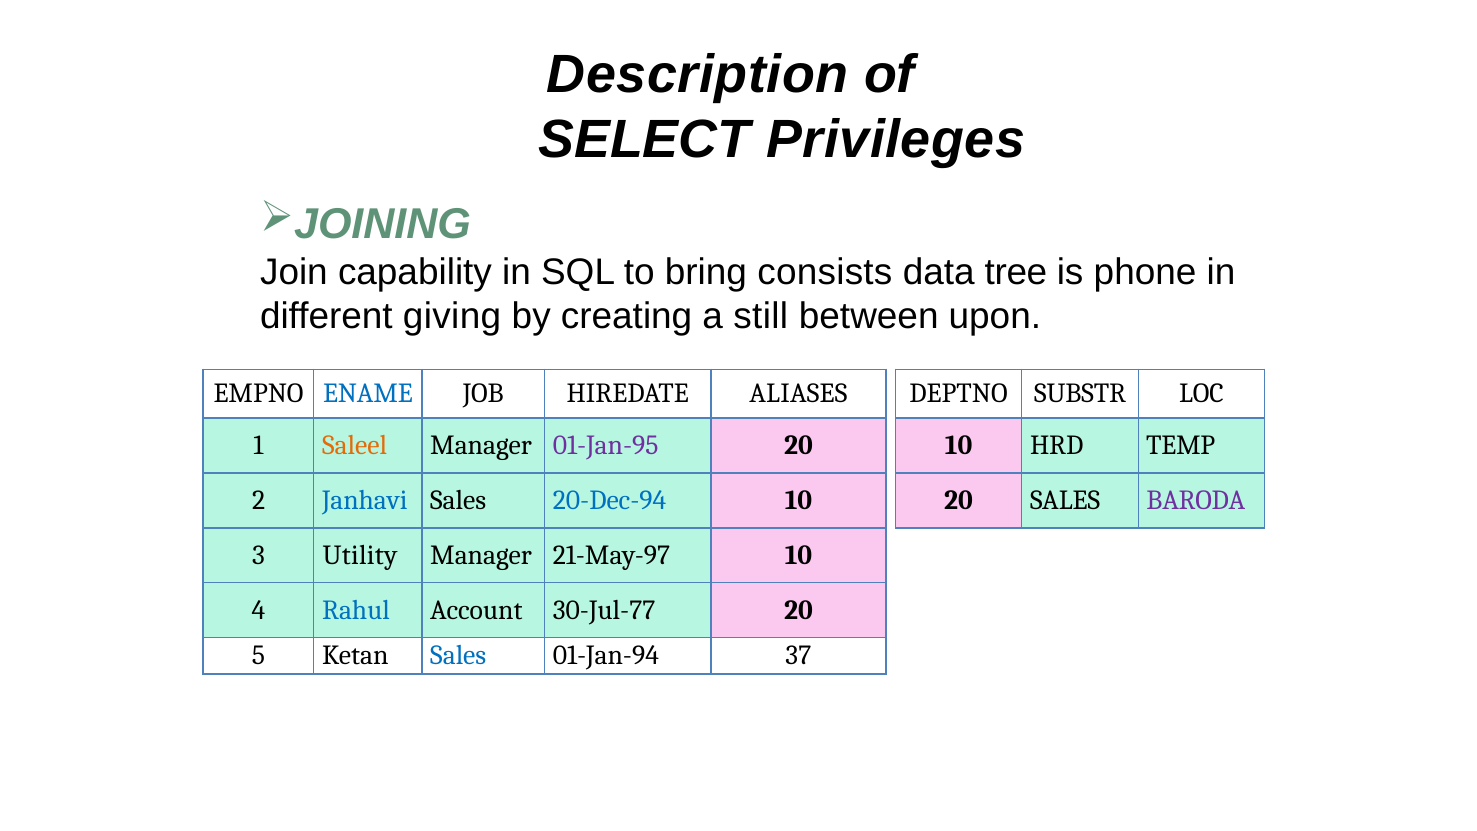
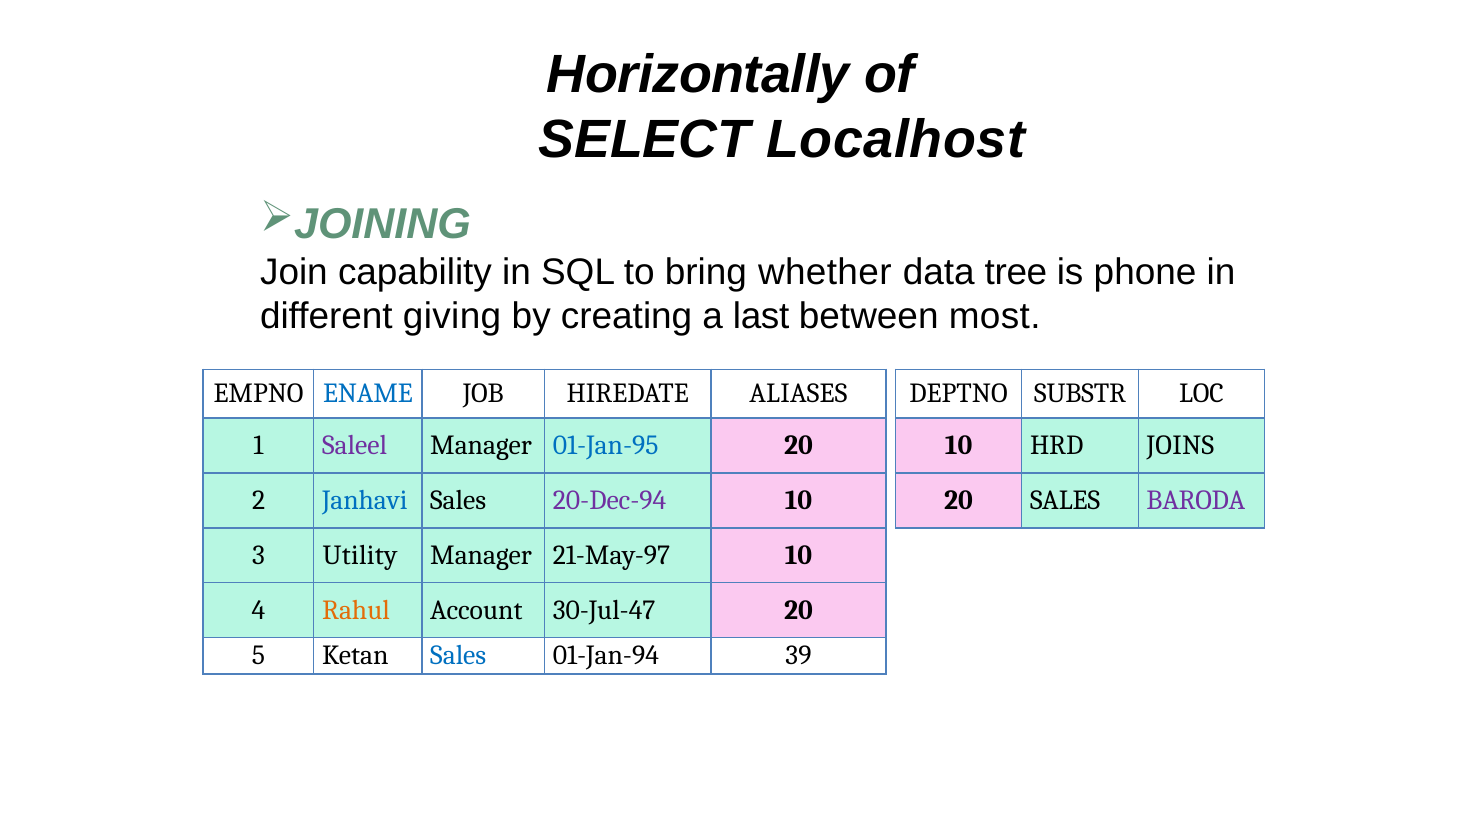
Description: Description -> Horizontally
Privileges: Privileges -> Localhost
consists: consists -> whether
still: still -> last
upon: upon -> most
Saleel colour: orange -> purple
01-Jan-95 colour: purple -> blue
TEMP: TEMP -> JOINS
20-Dec-94 colour: blue -> purple
Rahul colour: blue -> orange
30-Jul-77: 30-Jul-77 -> 30-Jul-47
37: 37 -> 39
